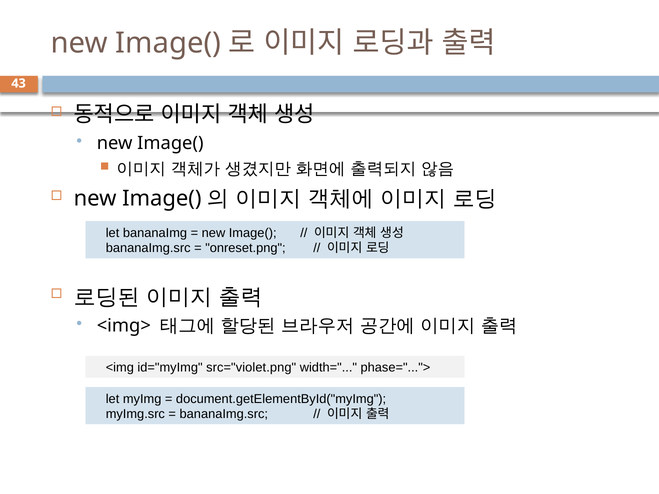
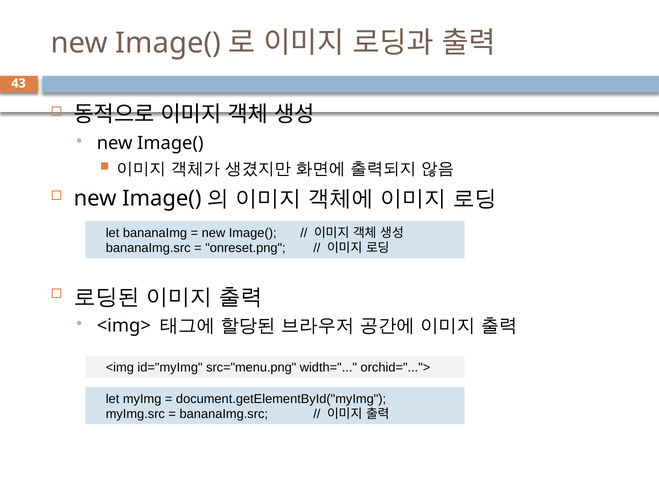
src="violet.png: src="violet.png -> src="menu.png
phase="...">: phase="..."> -> orchid="...">
